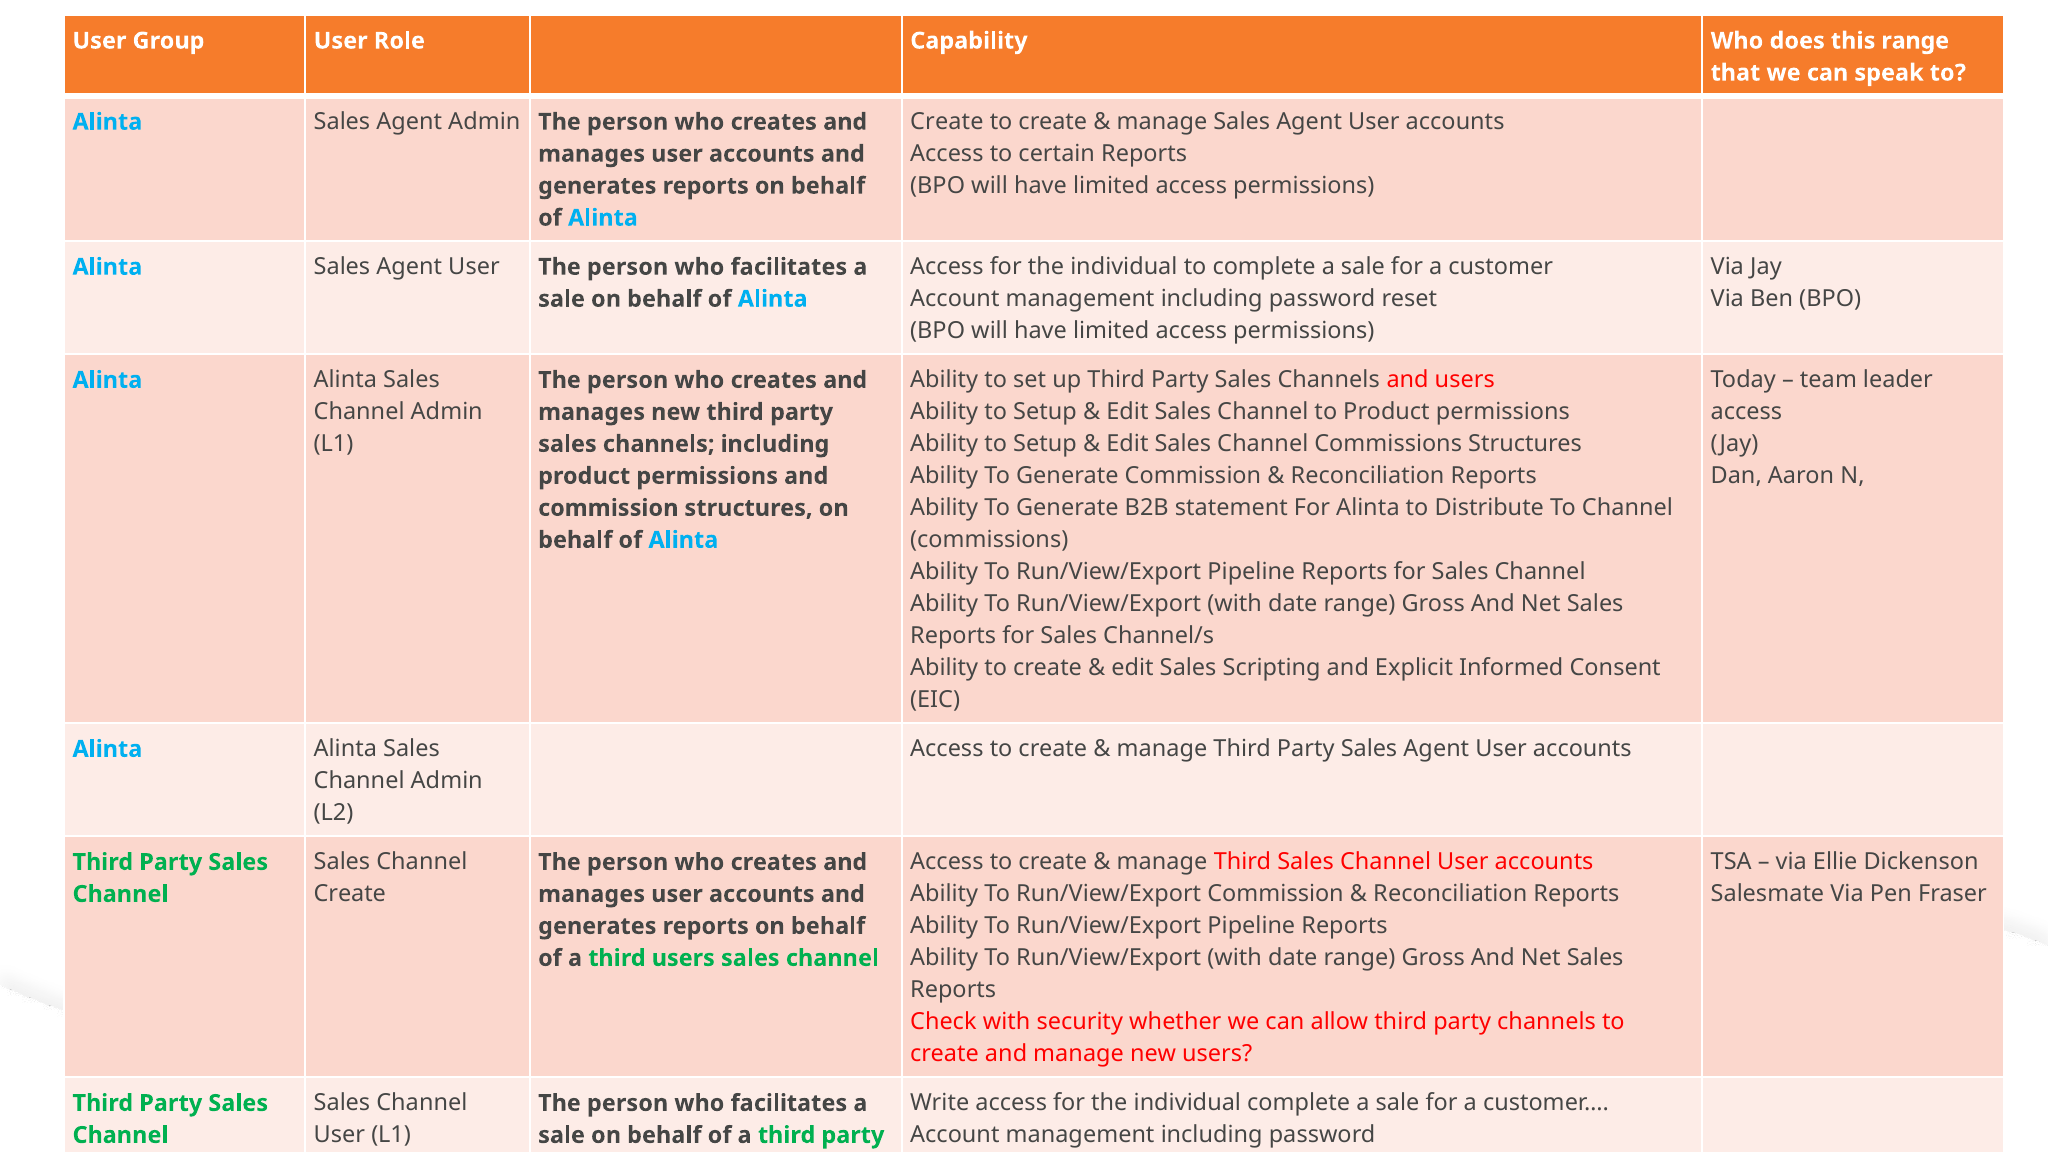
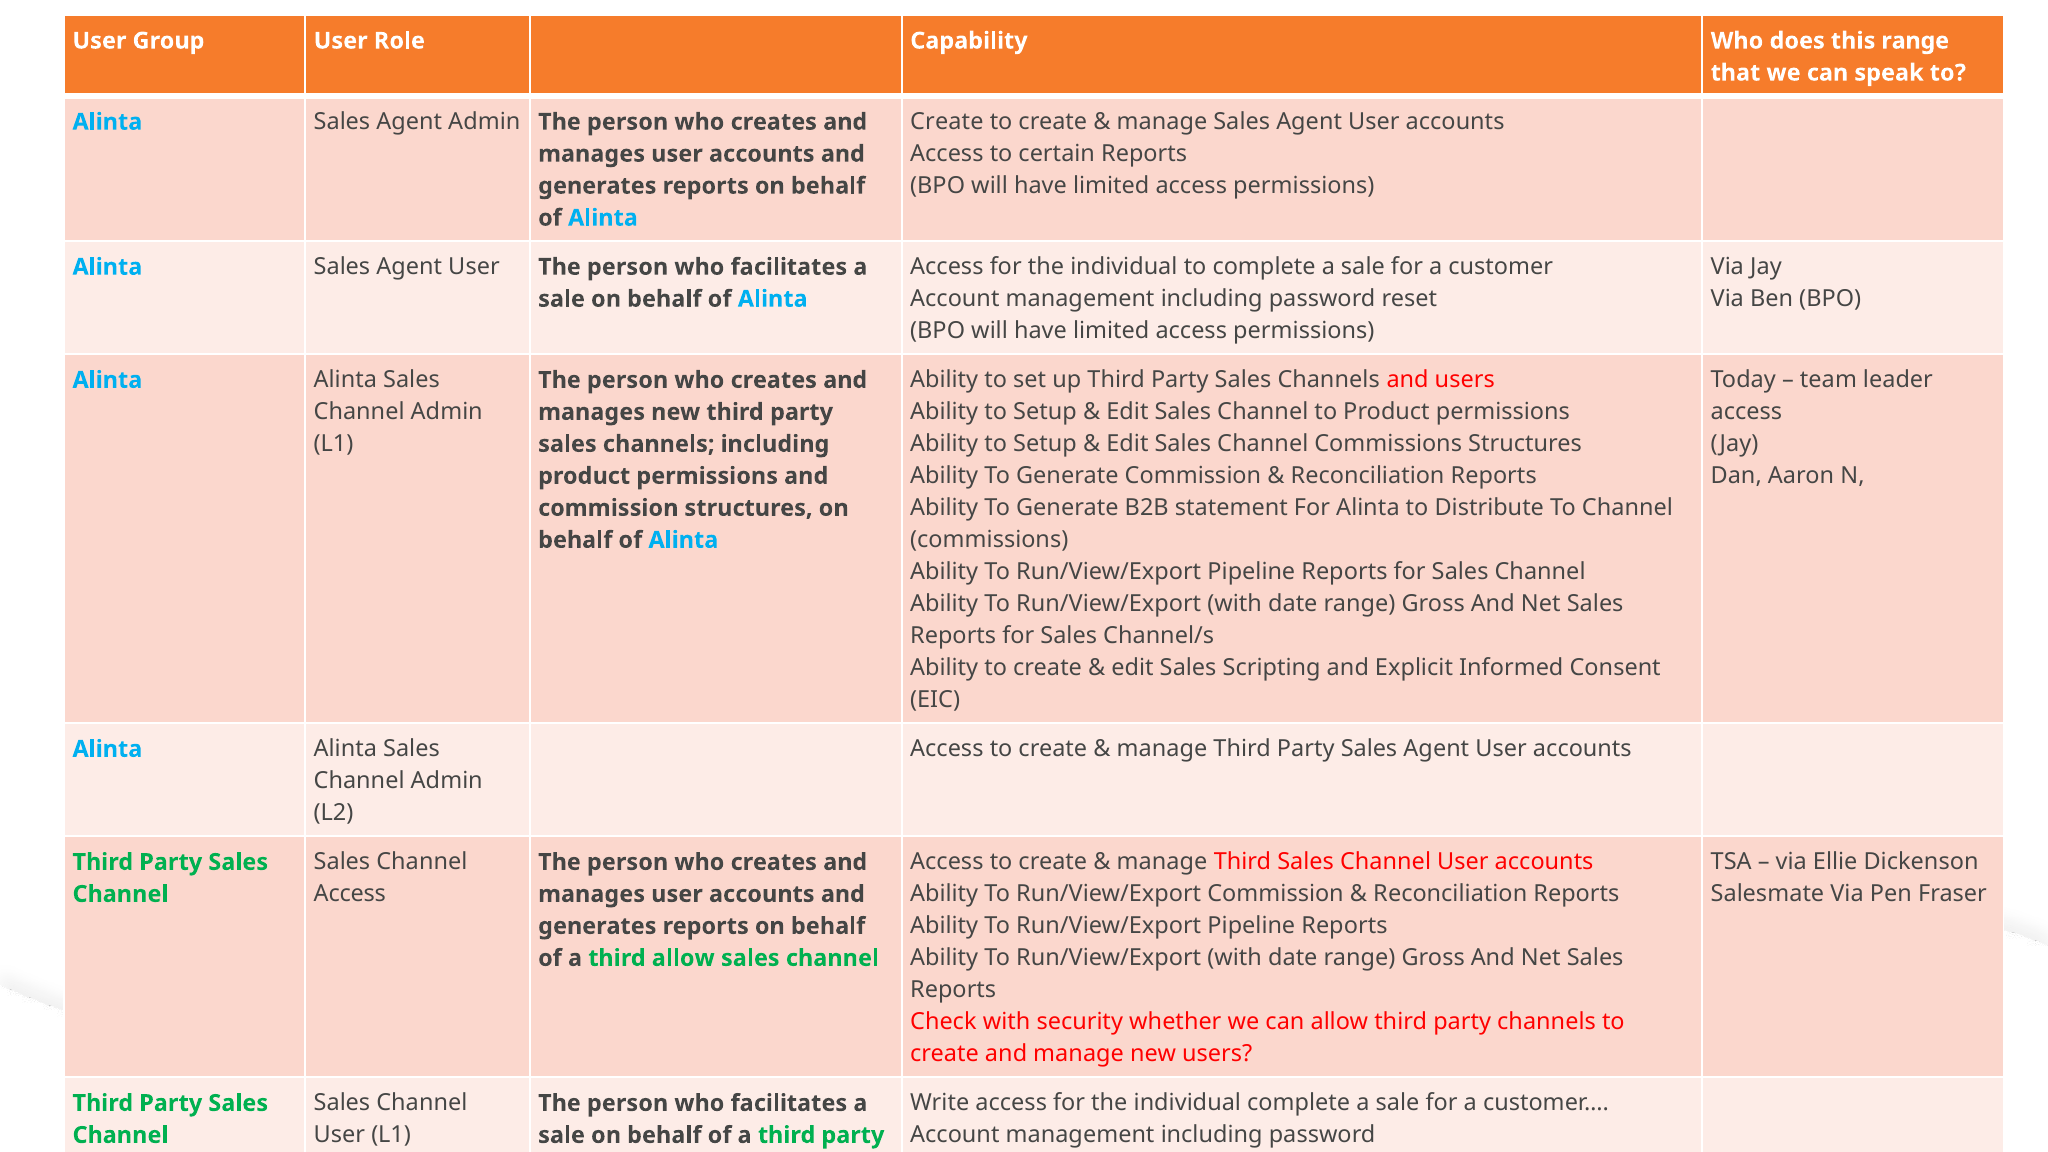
Create at (350, 894): Create -> Access
third users: users -> allow
